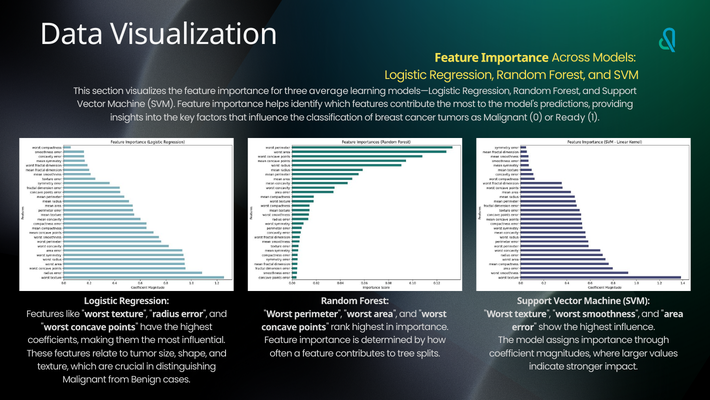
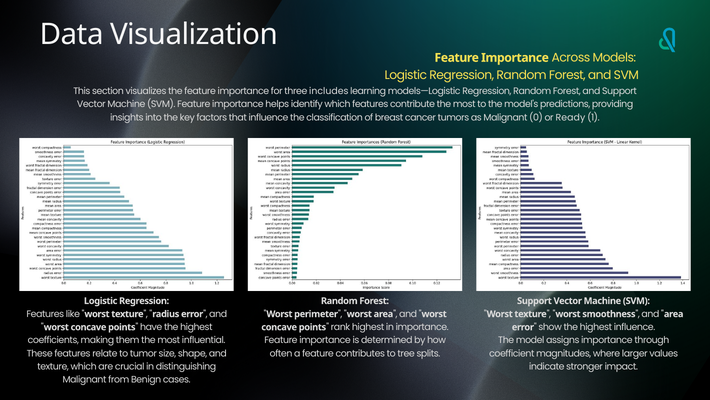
average: average -> includes
